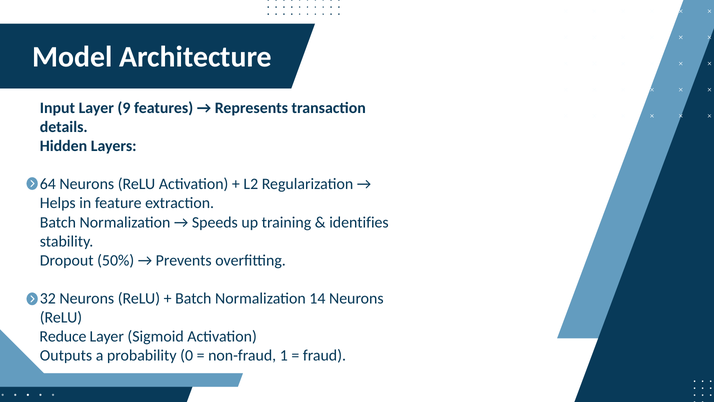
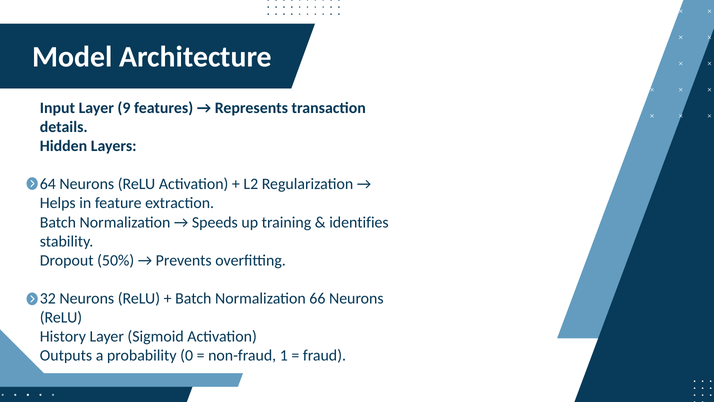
14: 14 -> 66
Reduce: Reduce -> History
